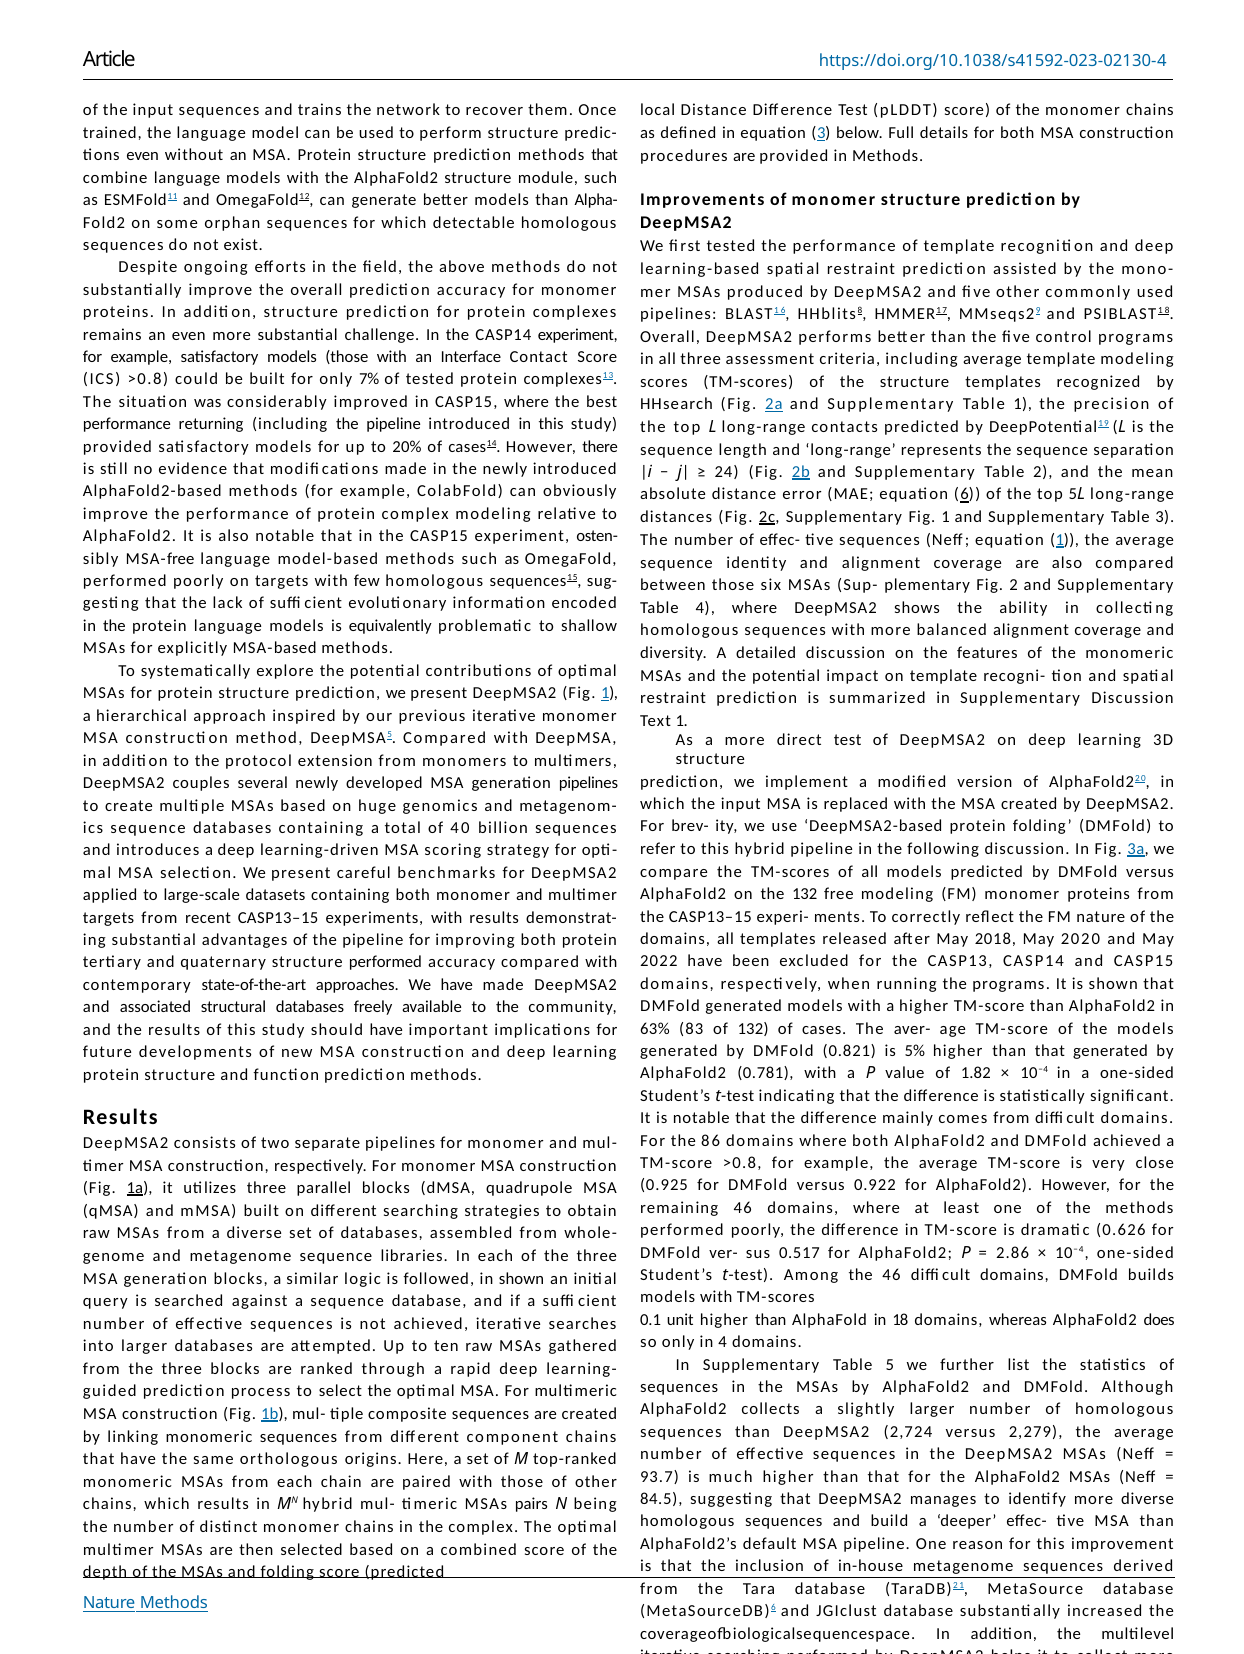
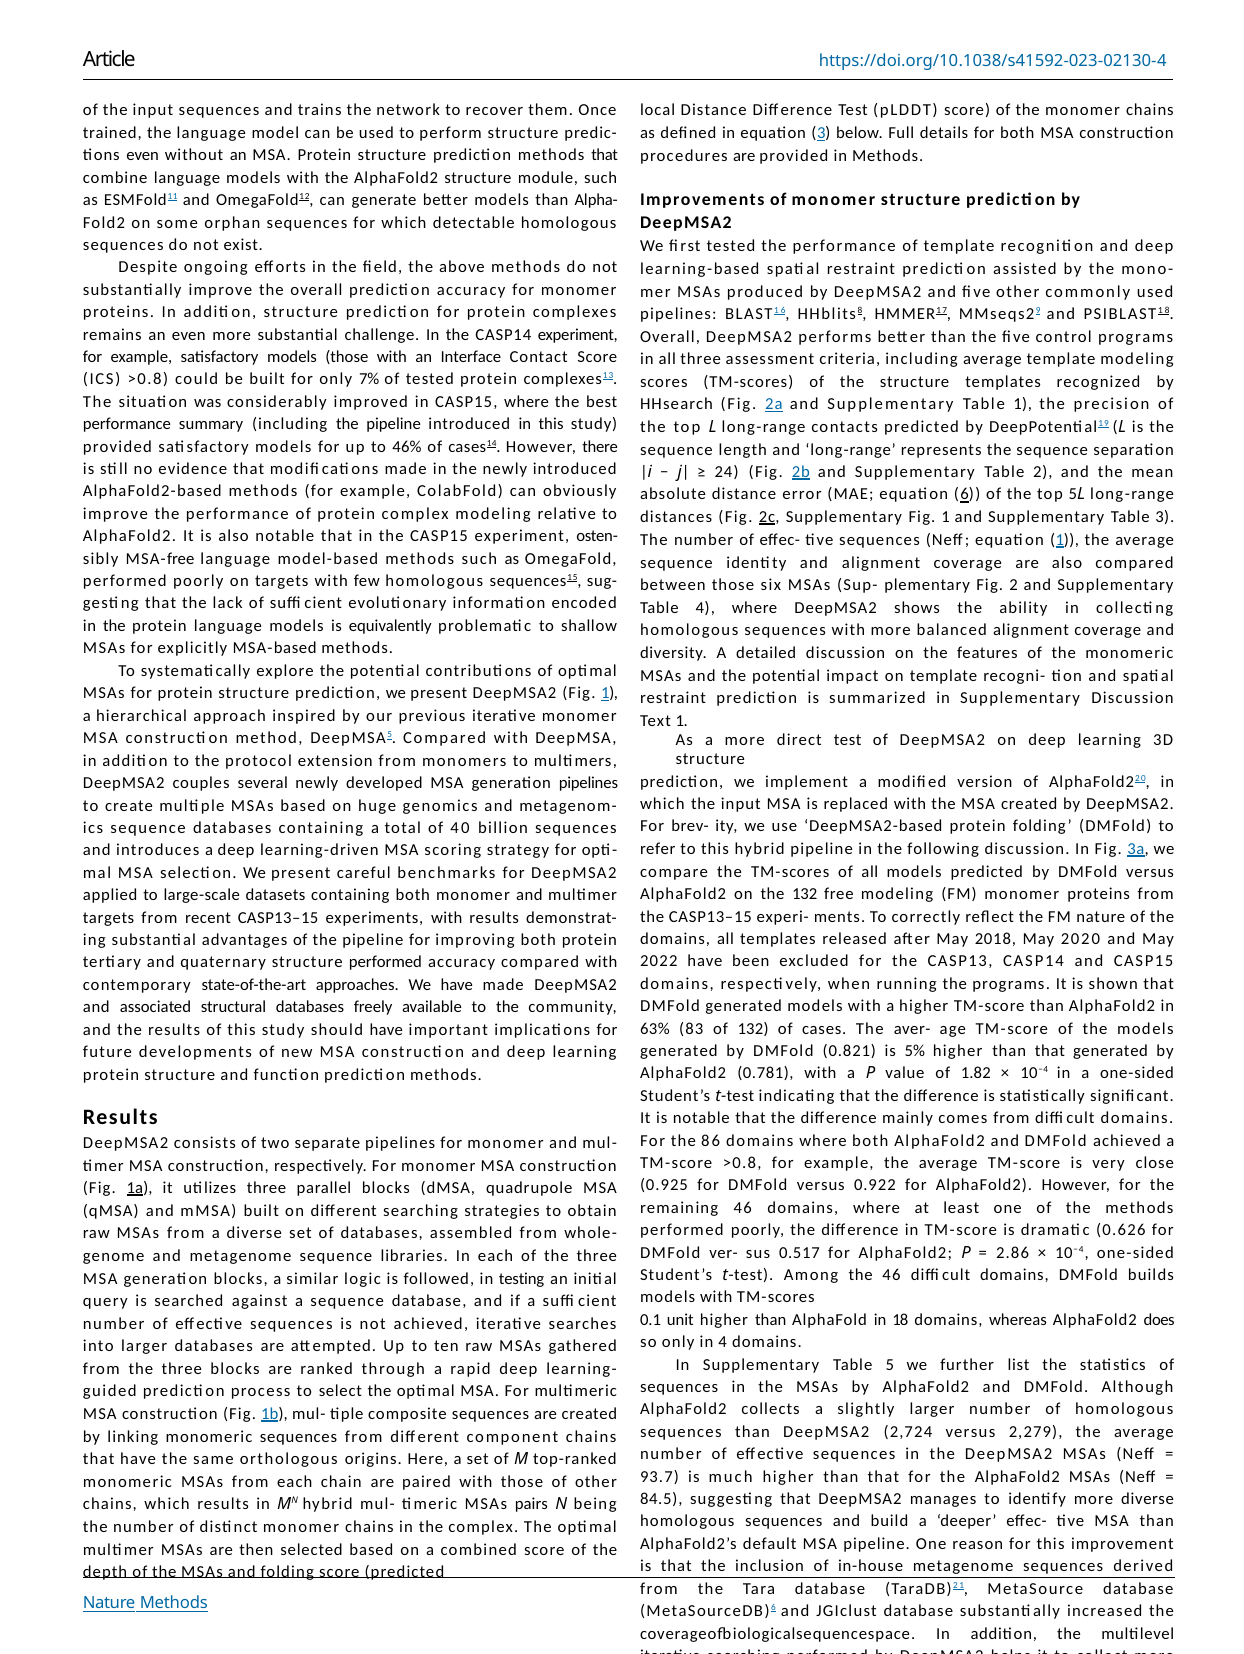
returning: returning -> summary
20%: 20% -> 46%
in shown: shown -> testing
